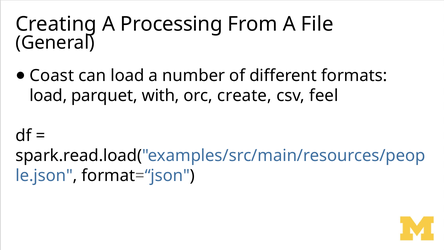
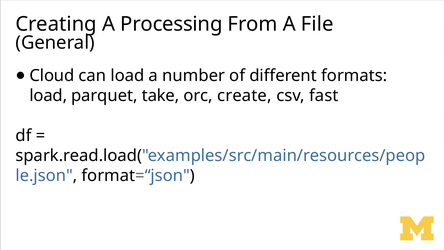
Coast: Coast -> Cloud
with: with -> take
feel: feel -> fast
